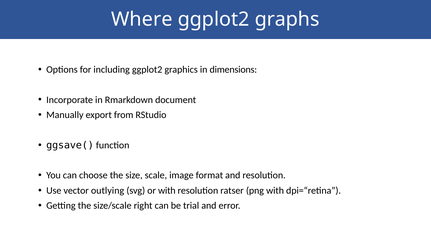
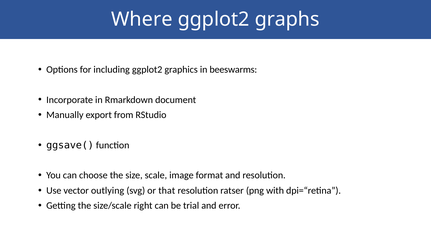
dimensions: dimensions -> beeswarms
or with: with -> that
